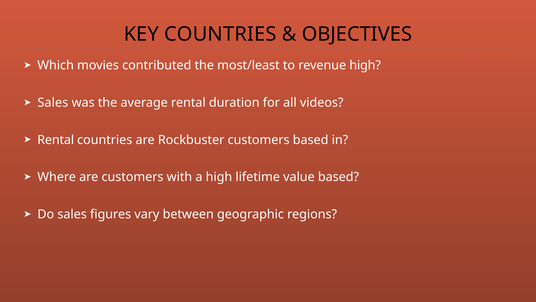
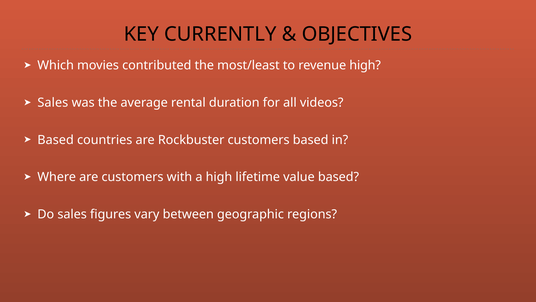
KEY COUNTRIES: COUNTRIES -> CURRENTLY
Rental at (56, 140): Rental -> Based
